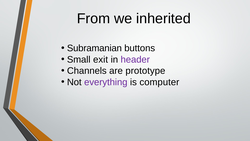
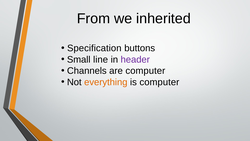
Subramanian: Subramanian -> Specification
exit: exit -> line
are prototype: prototype -> computer
everything colour: purple -> orange
